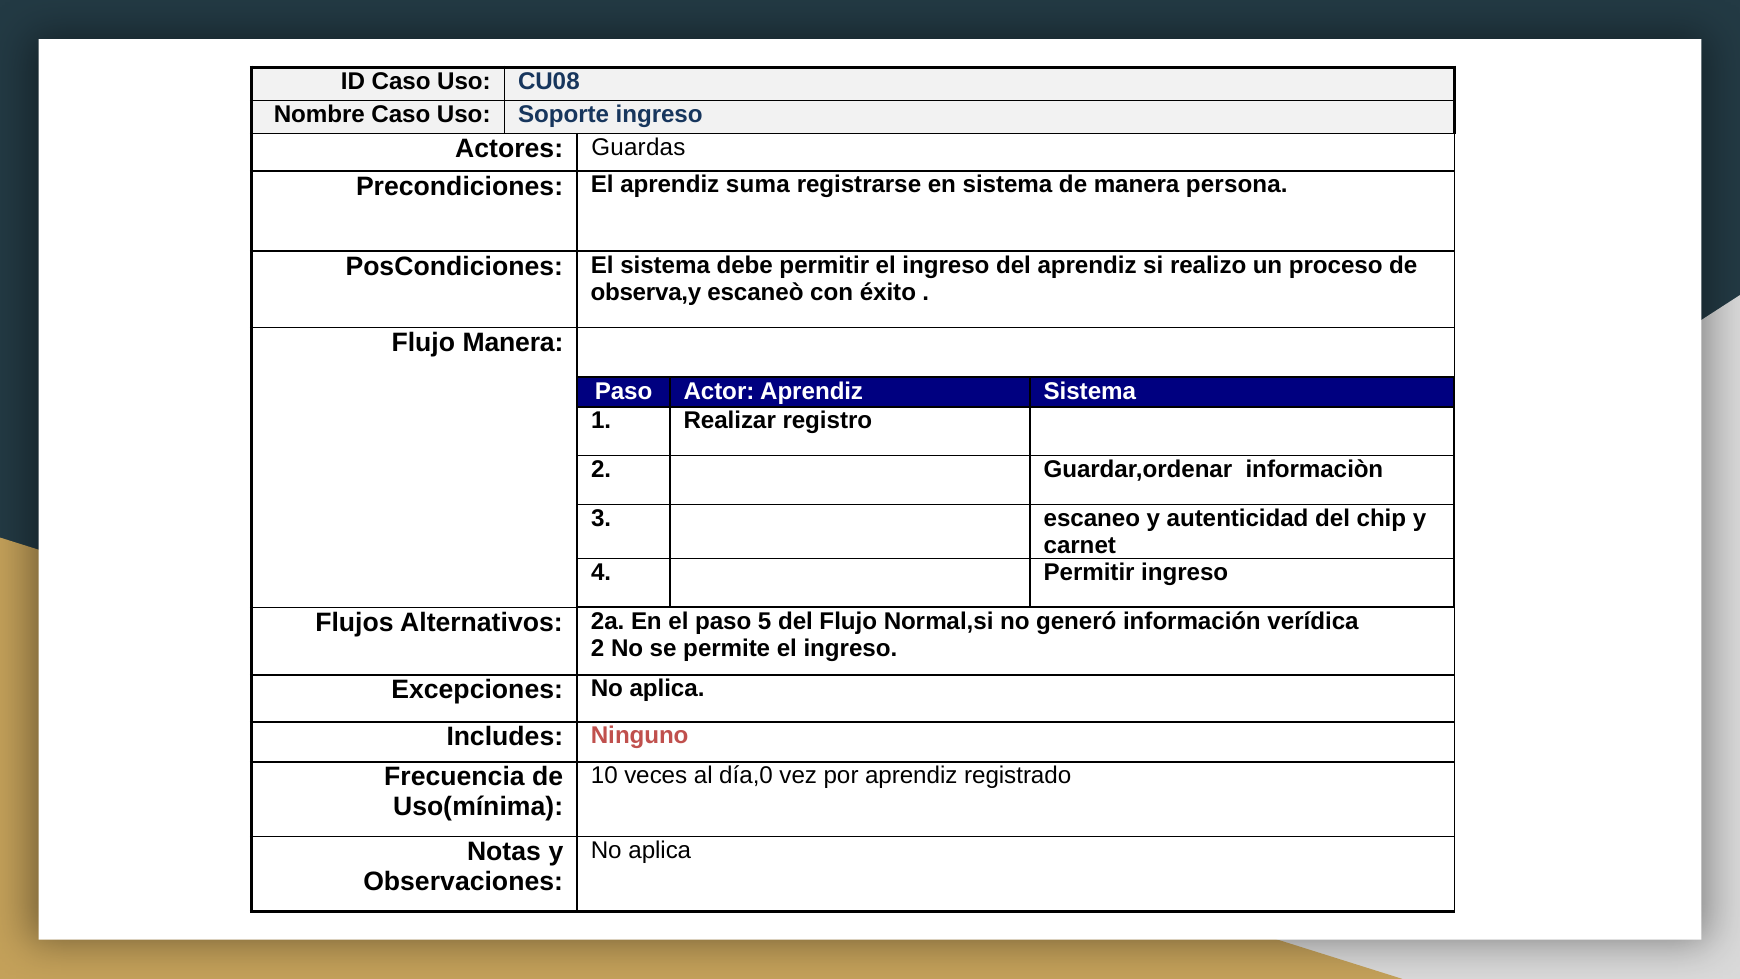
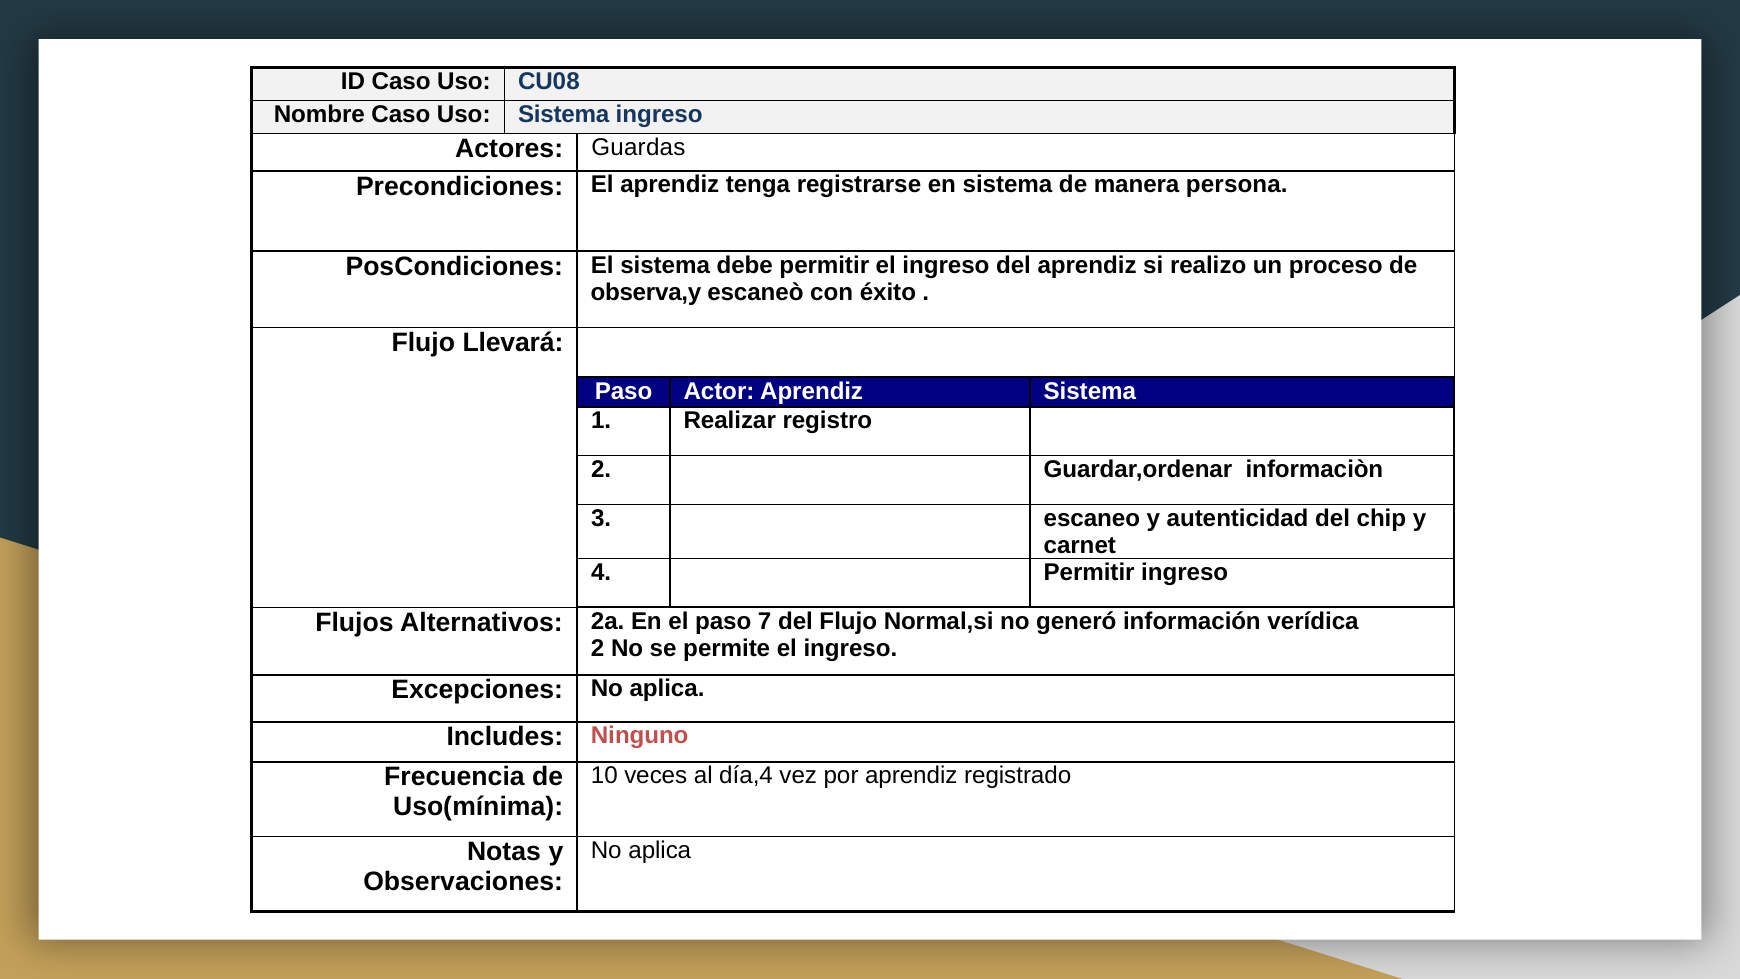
Uso Soporte: Soporte -> Sistema
suma: suma -> tenga
Flujo Manera: Manera -> Llevará
5: 5 -> 7
día,0: día,0 -> día,4
